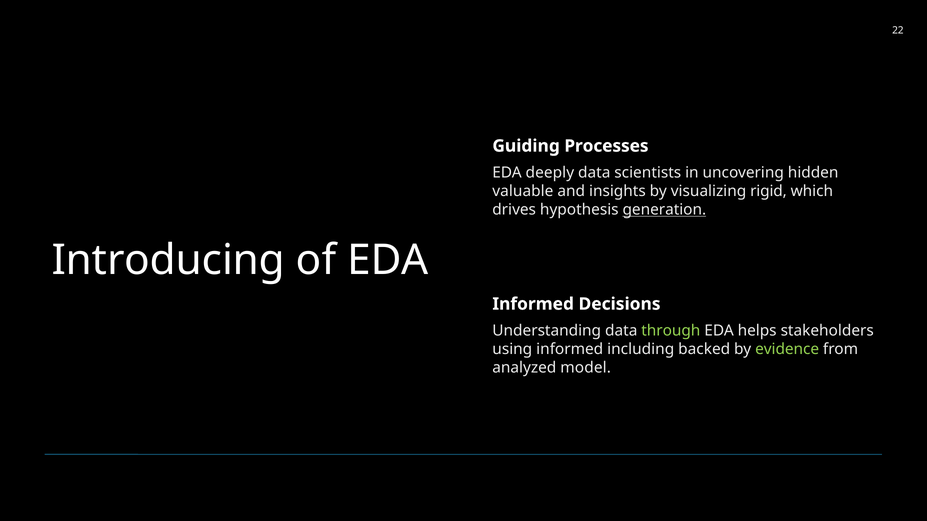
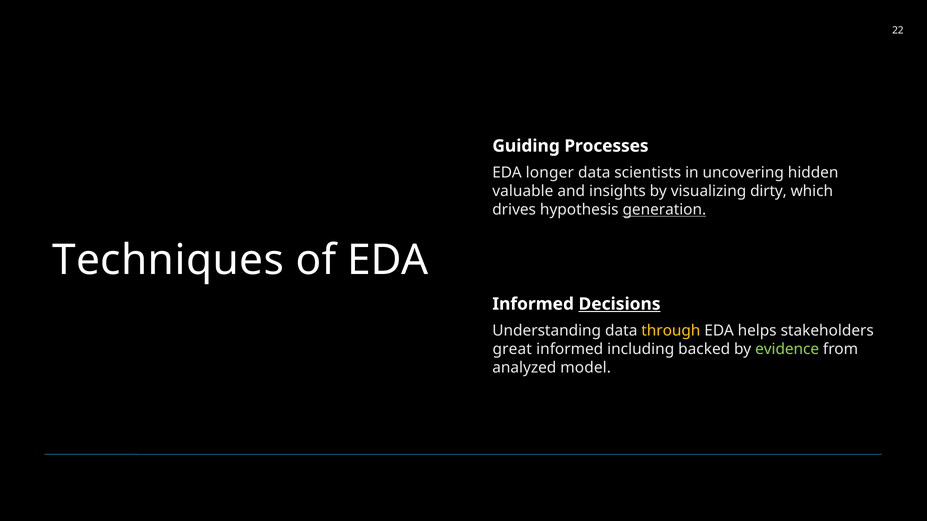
deeply: deeply -> longer
rigid: rigid -> dirty
Introducing: Introducing -> Techniques
Decisions underline: none -> present
through colour: light green -> yellow
using: using -> great
